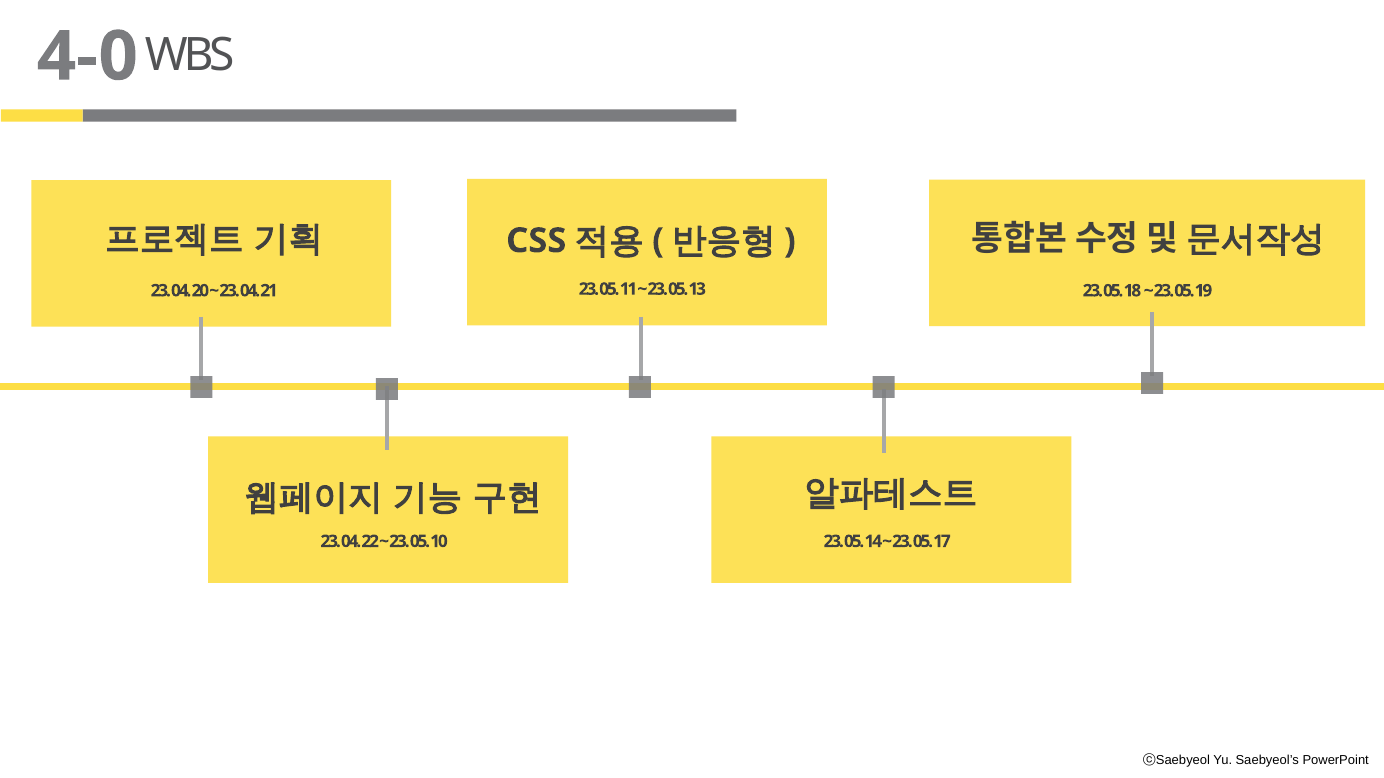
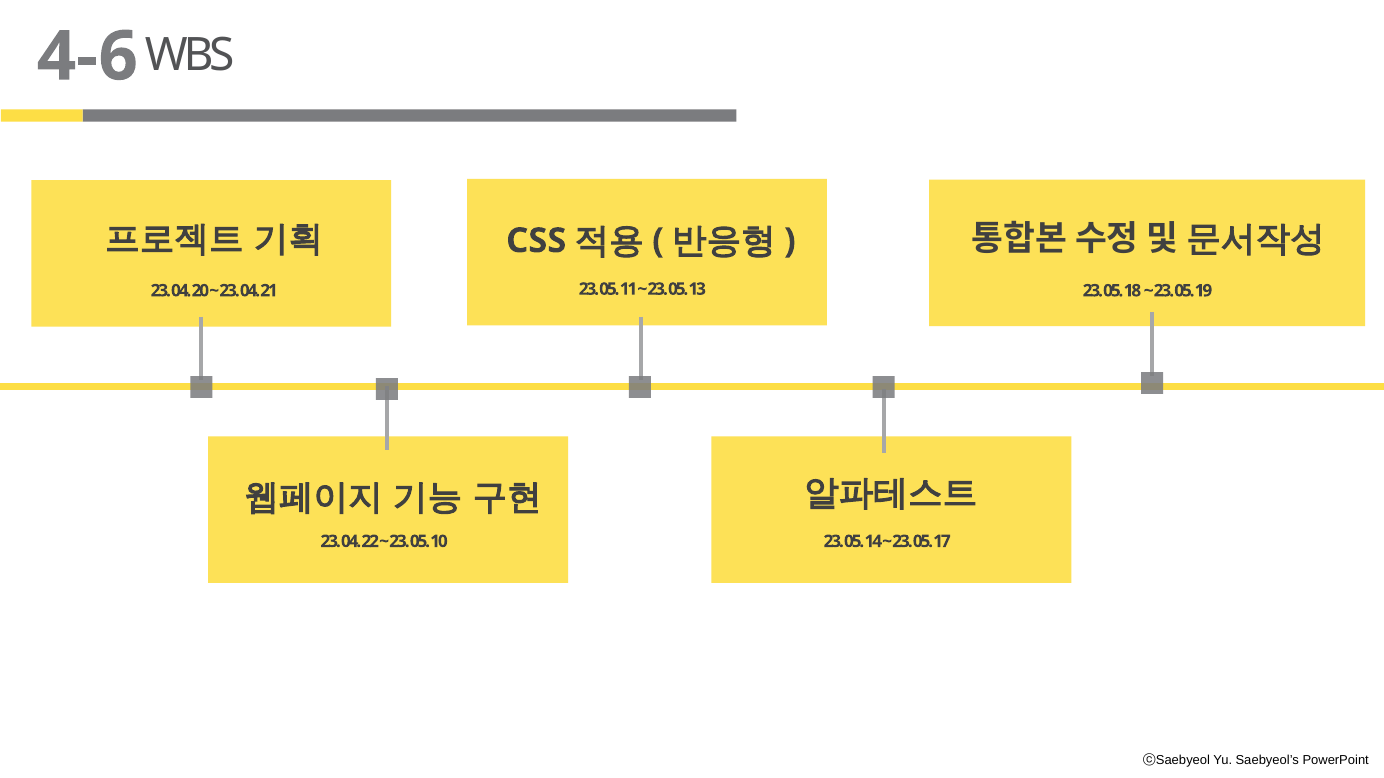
4-0: 4-0 -> 4-6
